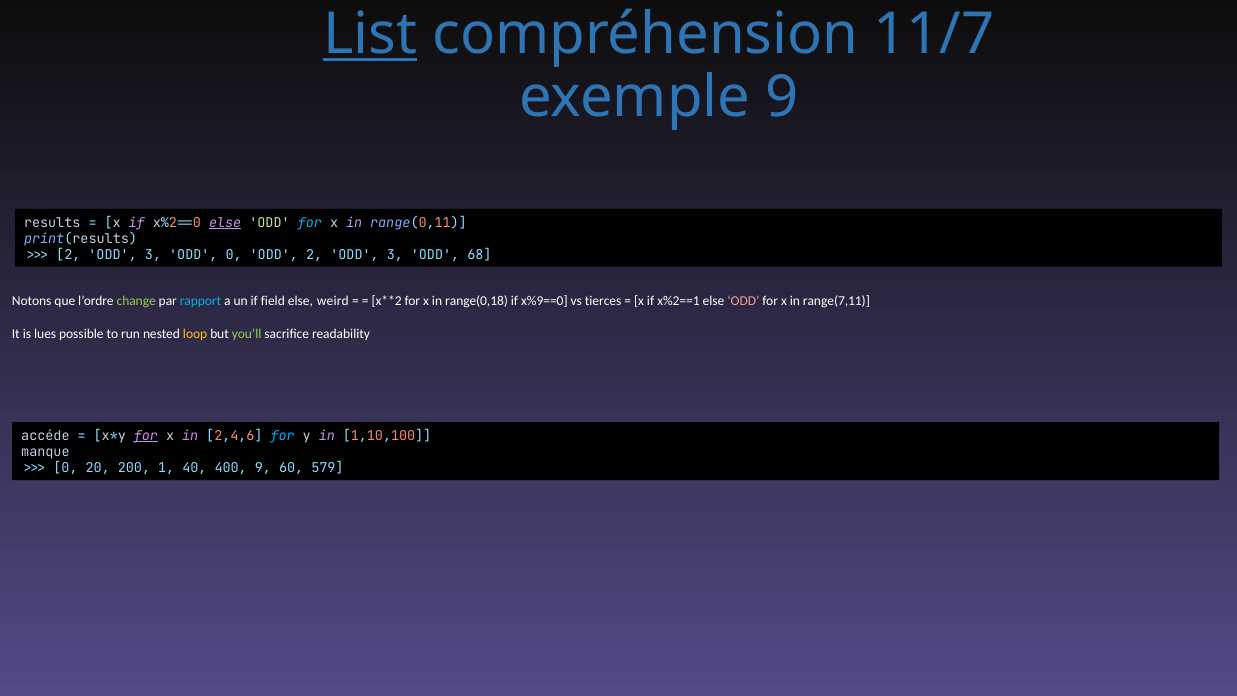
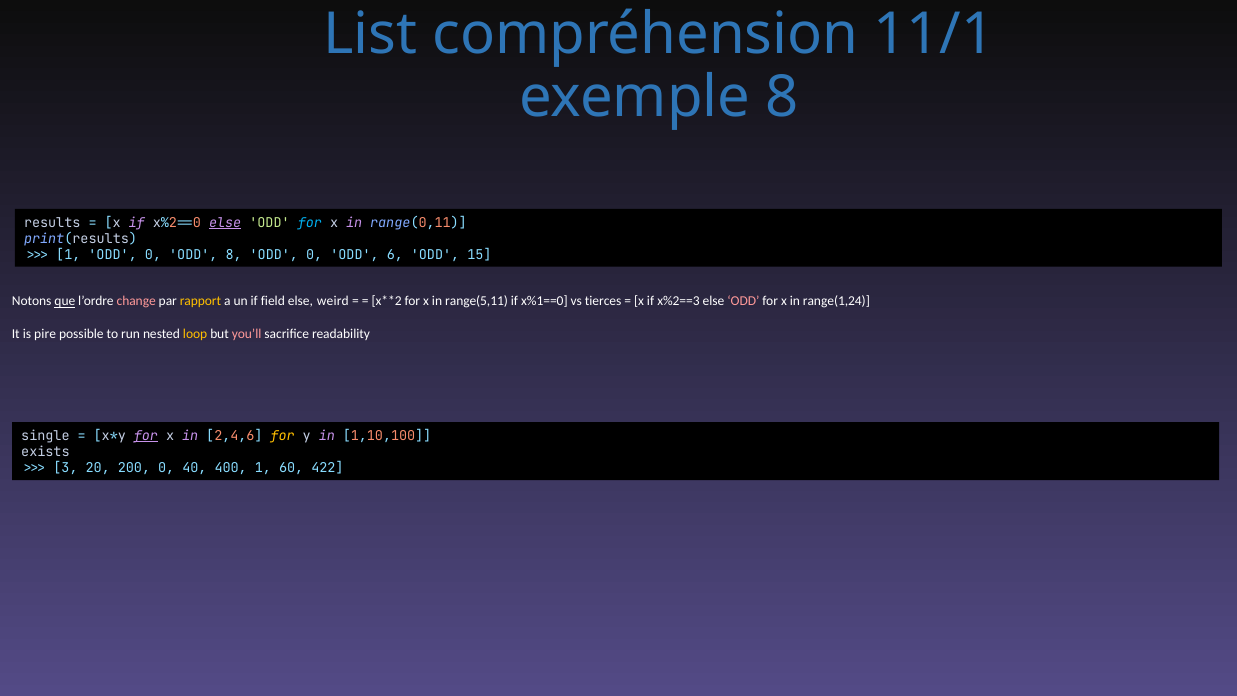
List underline: present -> none
11/7: 11/7 -> 11/1
exemple 9: 9 -> 8
2 at (68, 255): 2 -> 1
3 at (153, 255): 3 -> 0
ODD 0: 0 -> 8
2 at (314, 255): 2 -> 0
3 at (395, 255): 3 -> 6
68: 68 -> 15
que underline: none -> present
change colour: light green -> pink
rapport colour: light blue -> yellow
range(0,18: range(0,18 -> range(5,11
x%9==0: x%9==0 -> x%1==0
x%2==1: x%2==1 -> x%2==3
range(7,11: range(7,11 -> range(1,24
lues: lues -> pire
you’ll colour: light green -> pink
accéde: accéde -> single
for at (283, 436) colour: light blue -> yellow
manque: manque -> exists
0 at (65, 468): 0 -> 3
200 1: 1 -> 0
400 9: 9 -> 1
579: 579 -> 422
